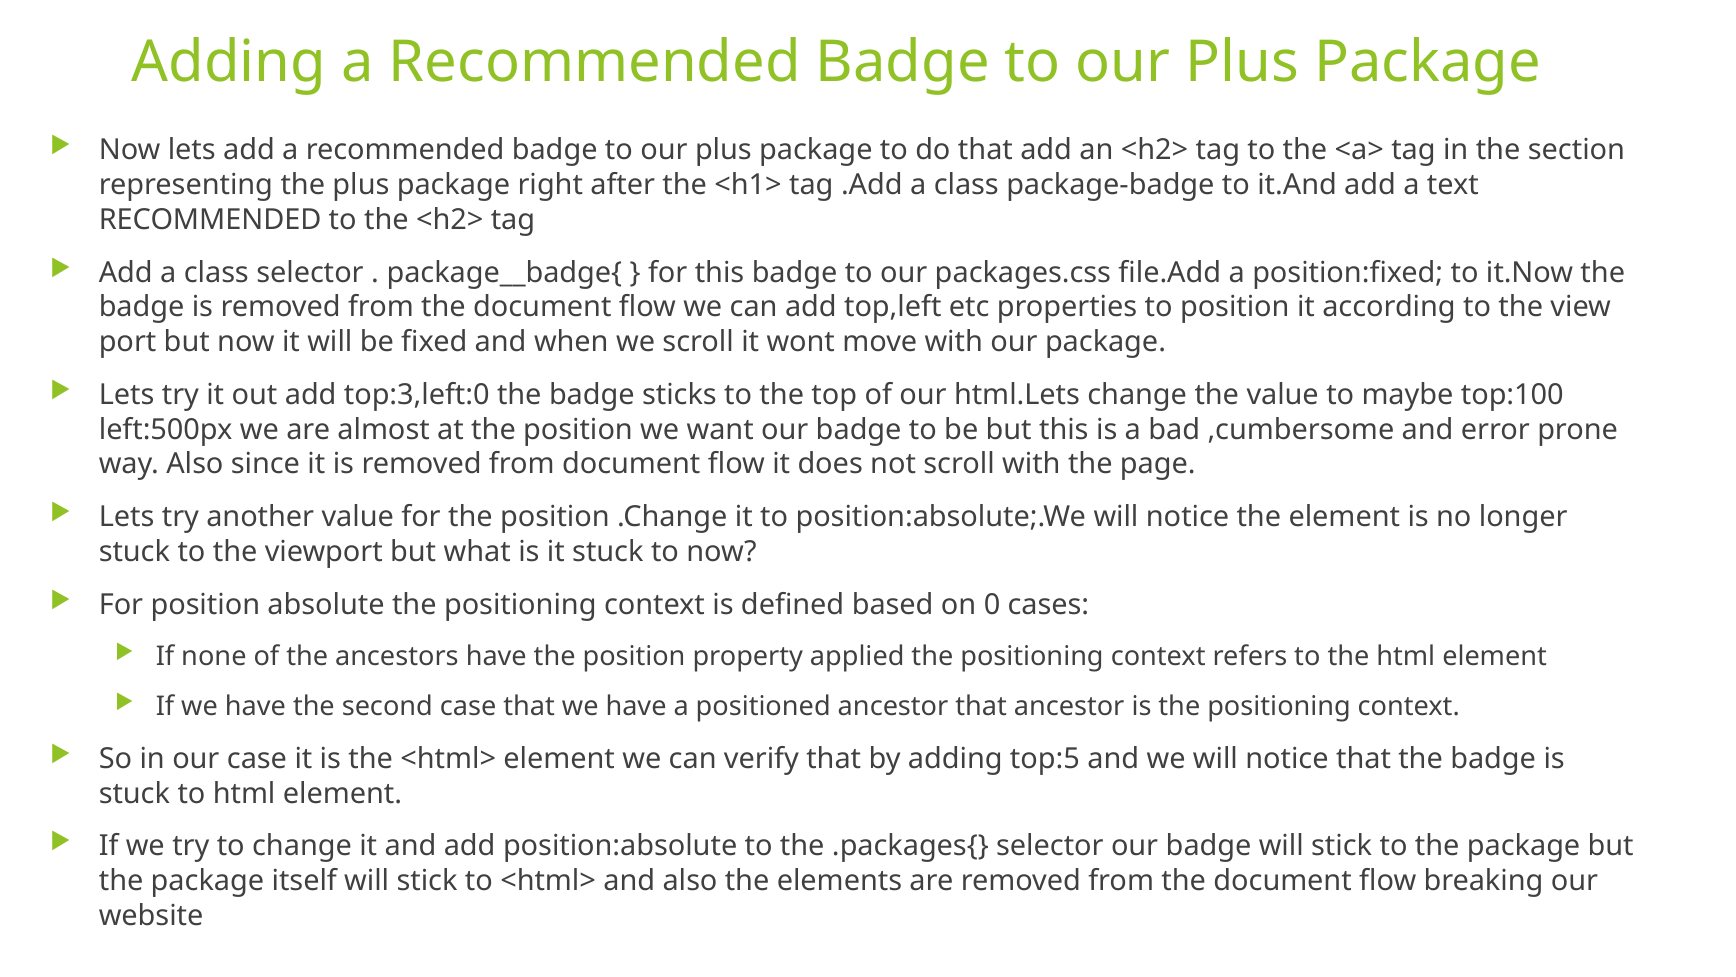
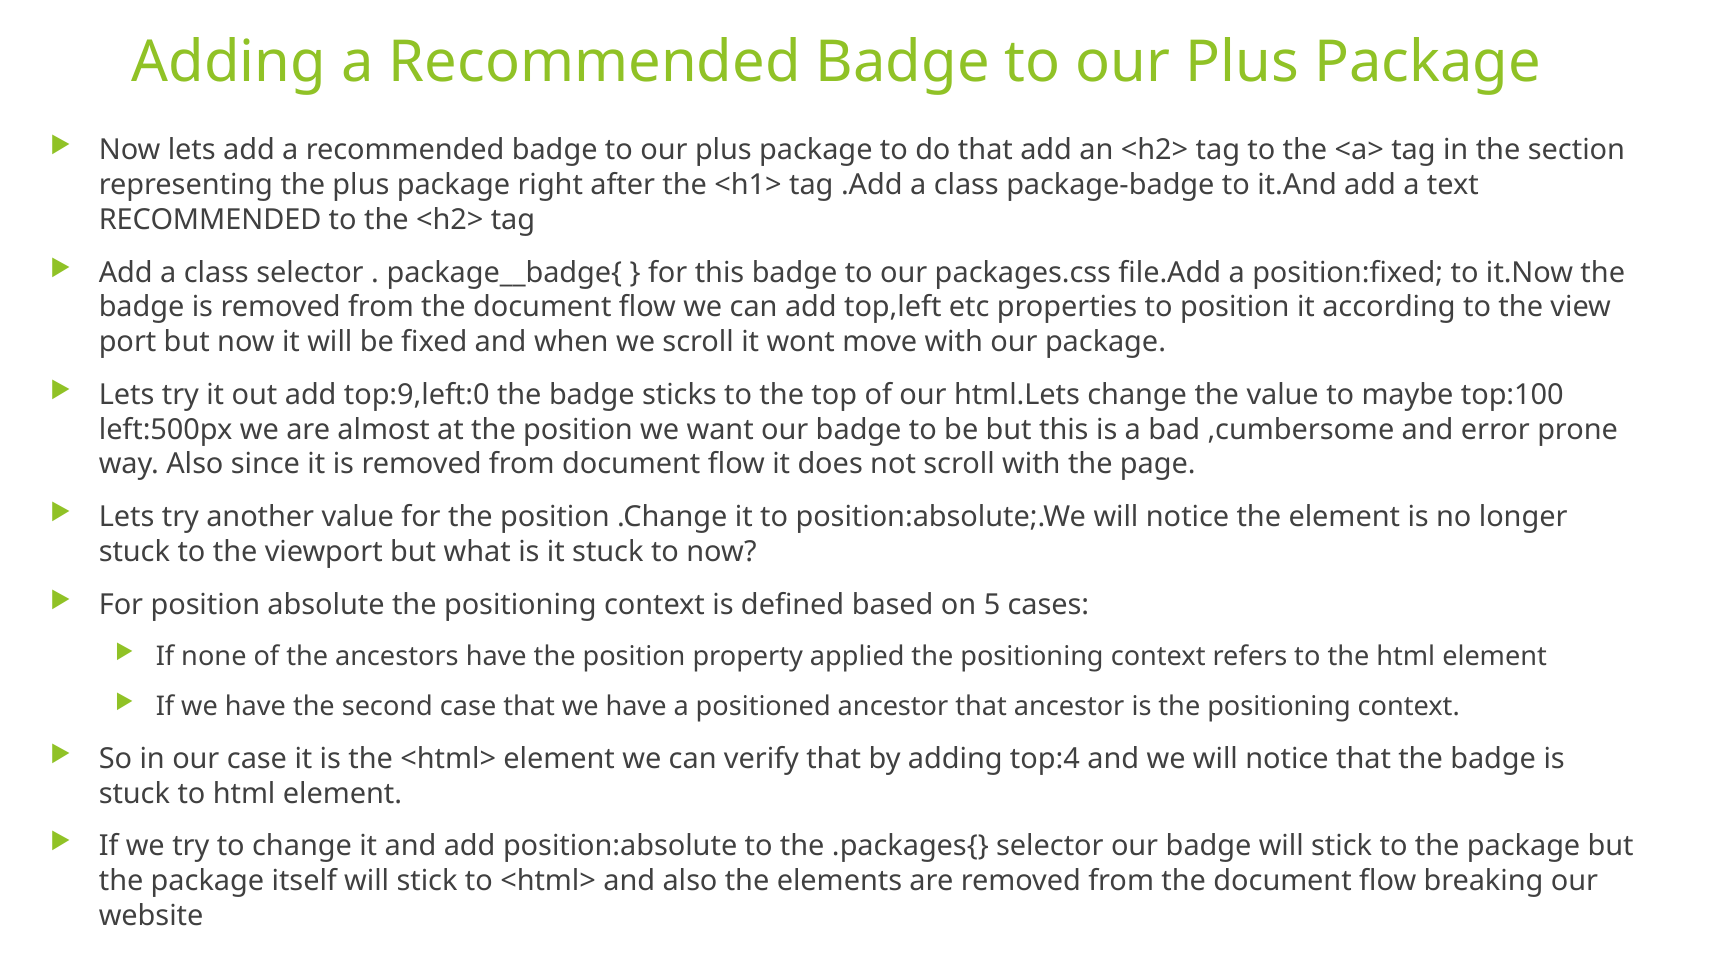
top:3,left:0: top:3,left:0 -> top:9,left:0
0: 0 -> 5
top:5: top:5 -> top:4
